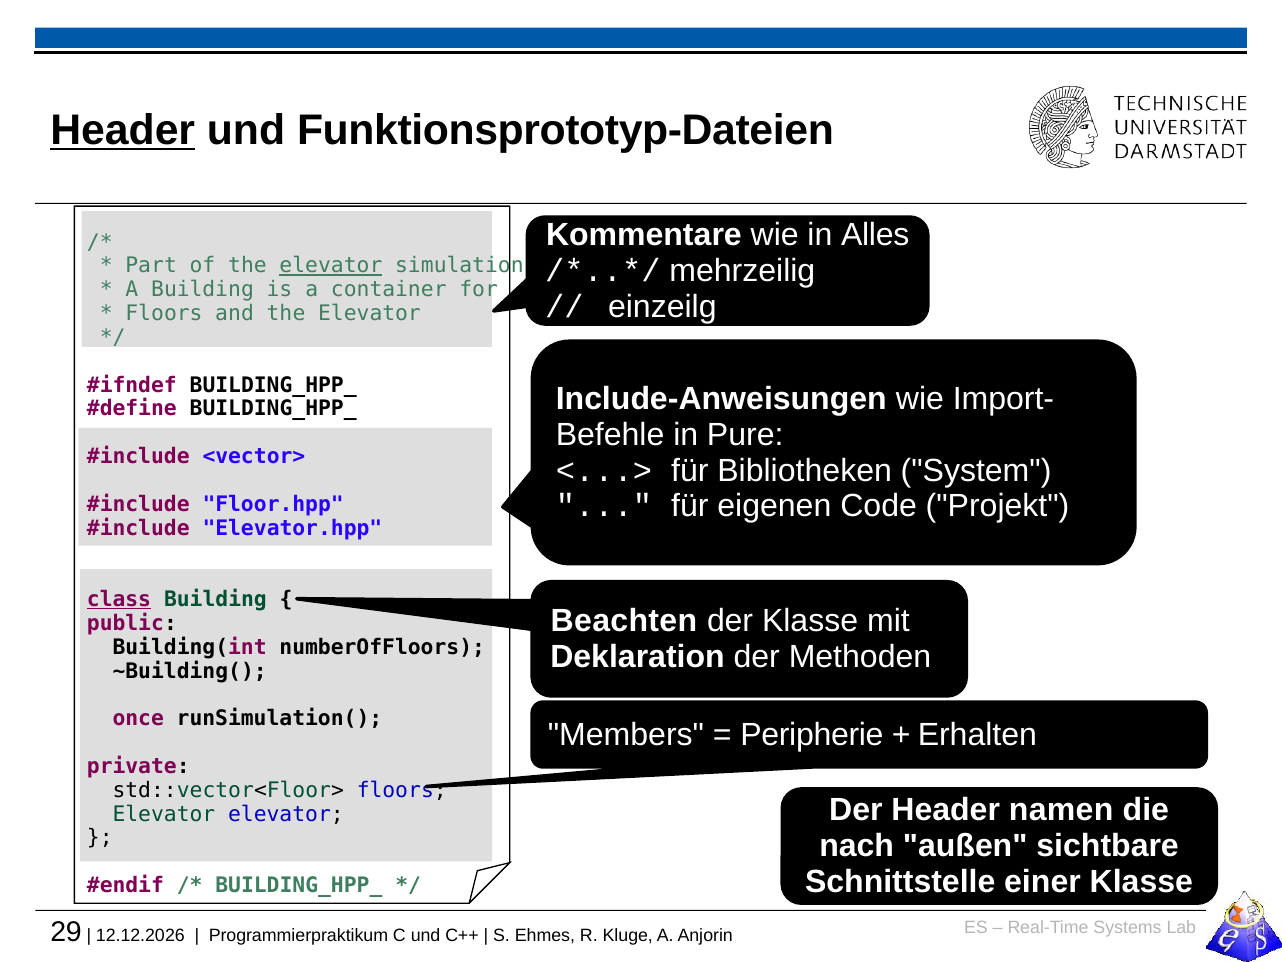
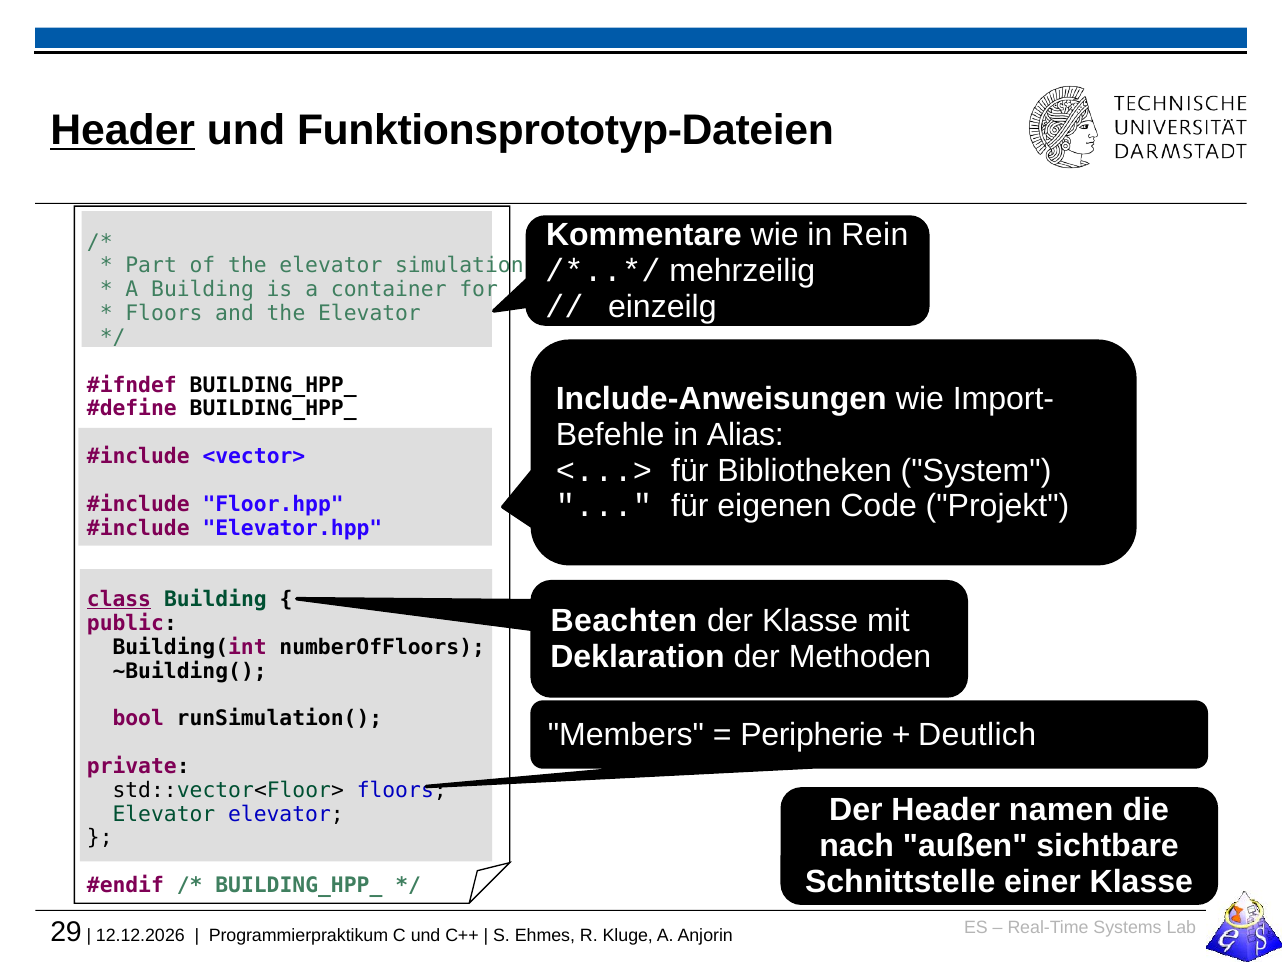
Alles: Alles -> Rein
elevator at (331, 266) underline: present -> none
Pure: Pure -> Alias
once: once -> bool
Erhalten: Erhalten -> Deutlich
